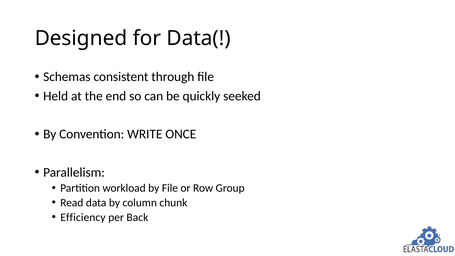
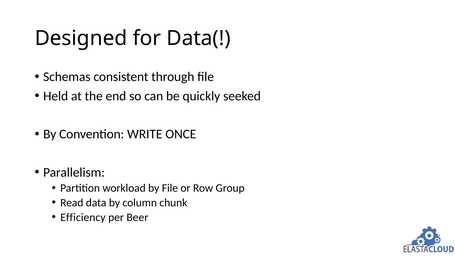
Back: Back -> Beer
